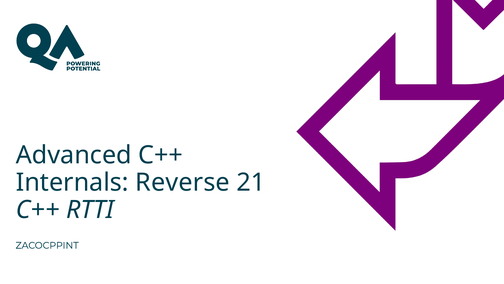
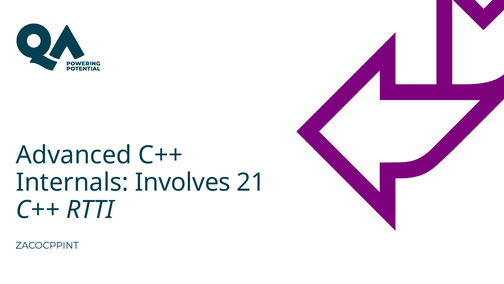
Reverse: Reverse -> Involves
